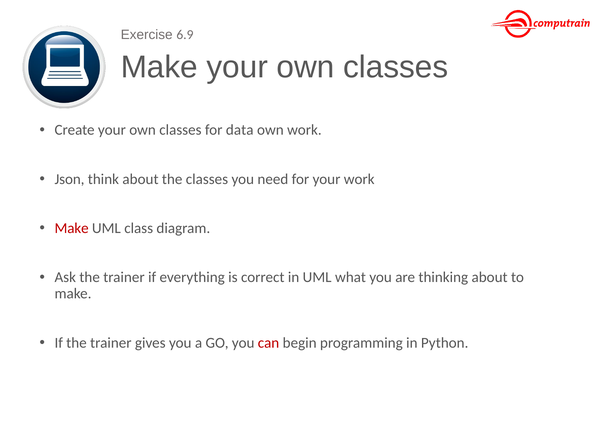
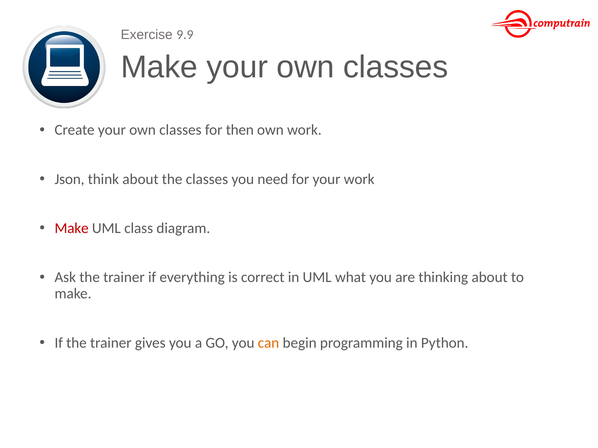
6.9: 6.9 -> 9.9
data: data -> then
can colour: red -> orange
